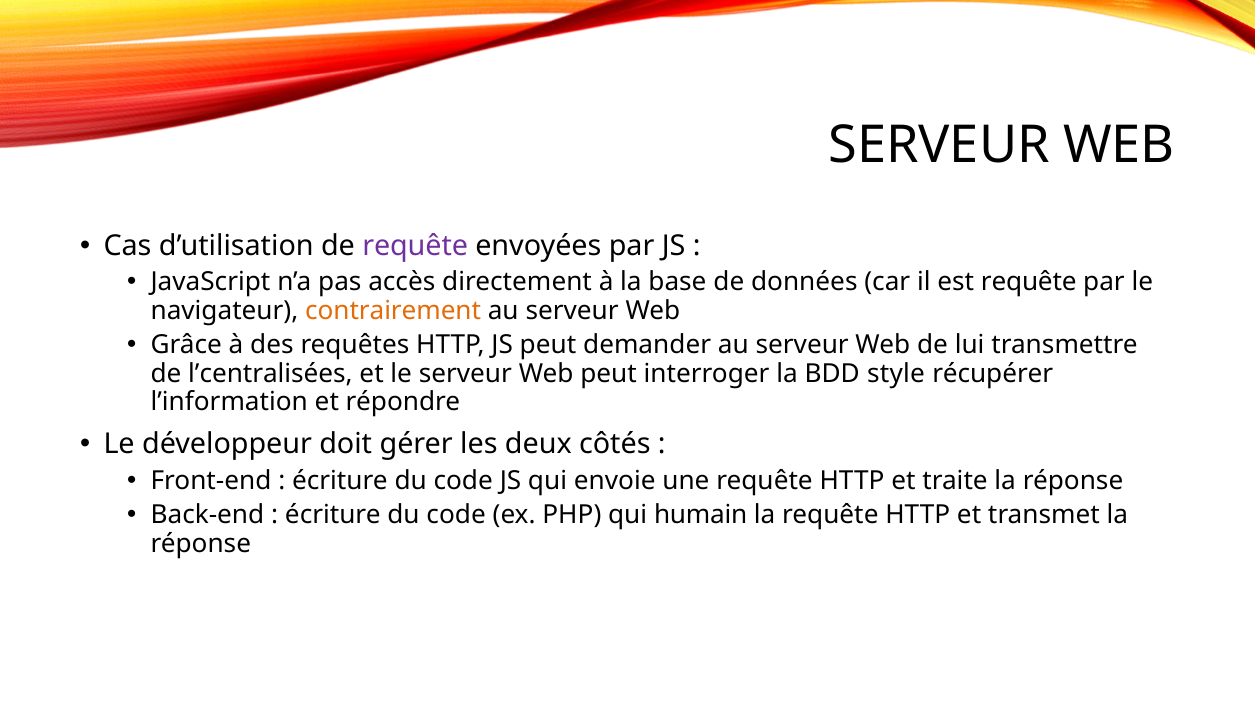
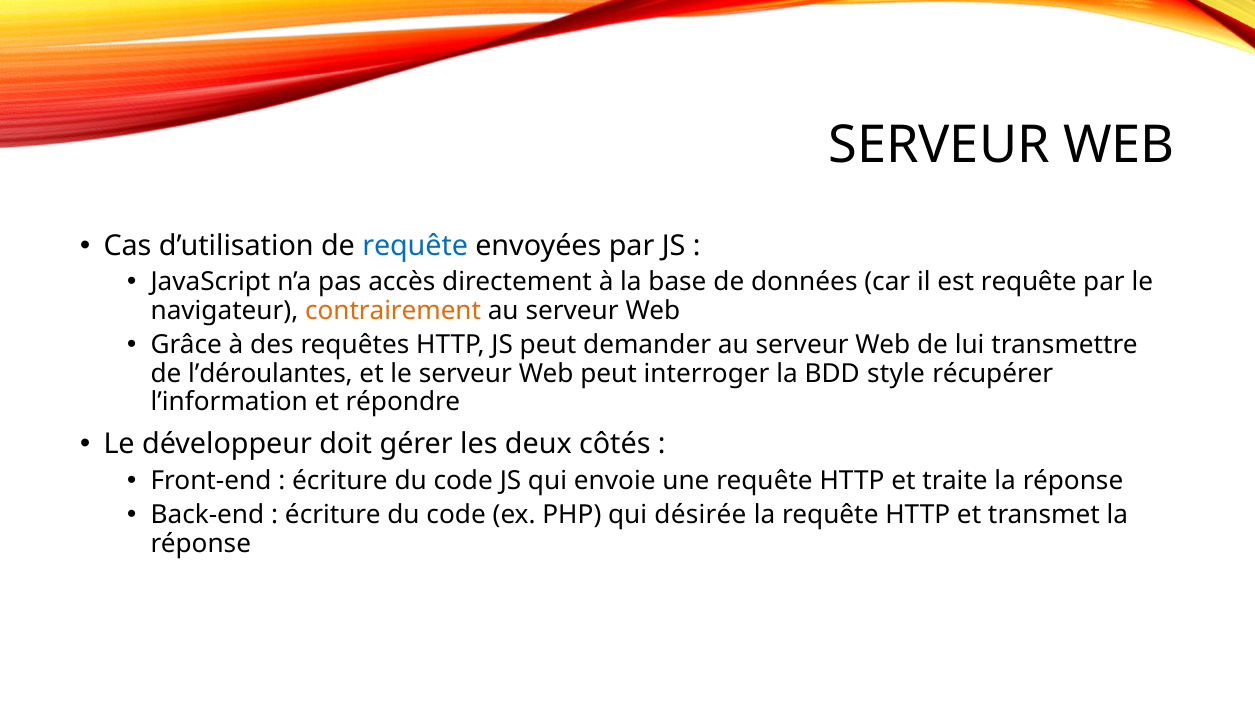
requête at (415, 246) colour: purple -> blue
l’centralisées: l’centralisées -> l’déroulantes
humain: humain -> désirée
